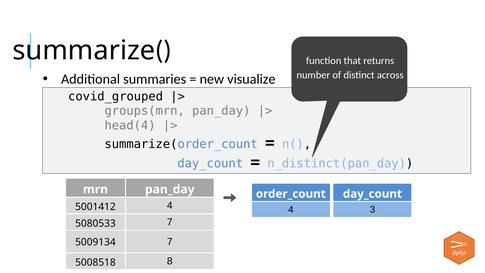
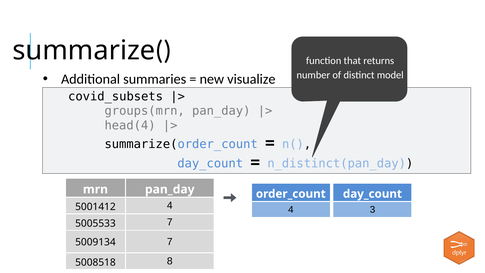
across: across -> model
covid_grouped: covid_grouped -> covid_subsets
5080533: 5080533 -> 5005533
